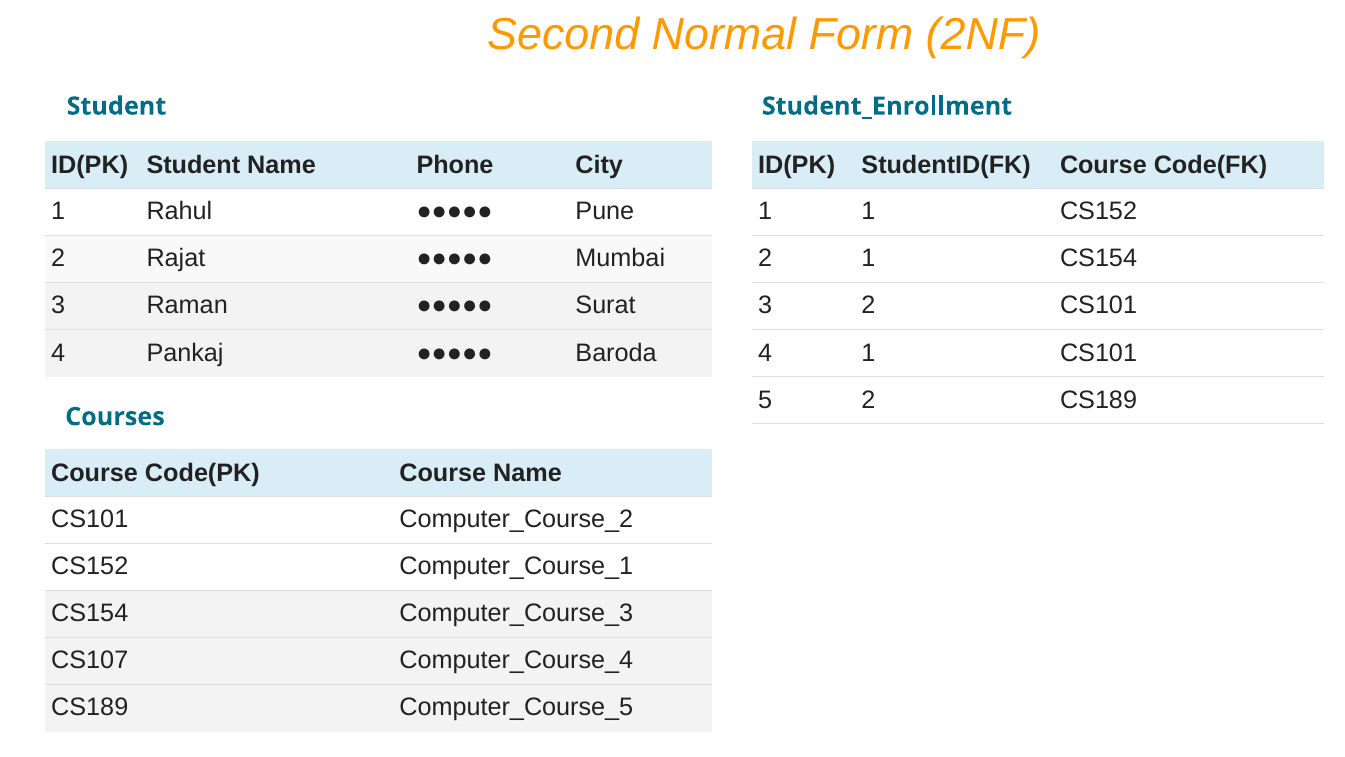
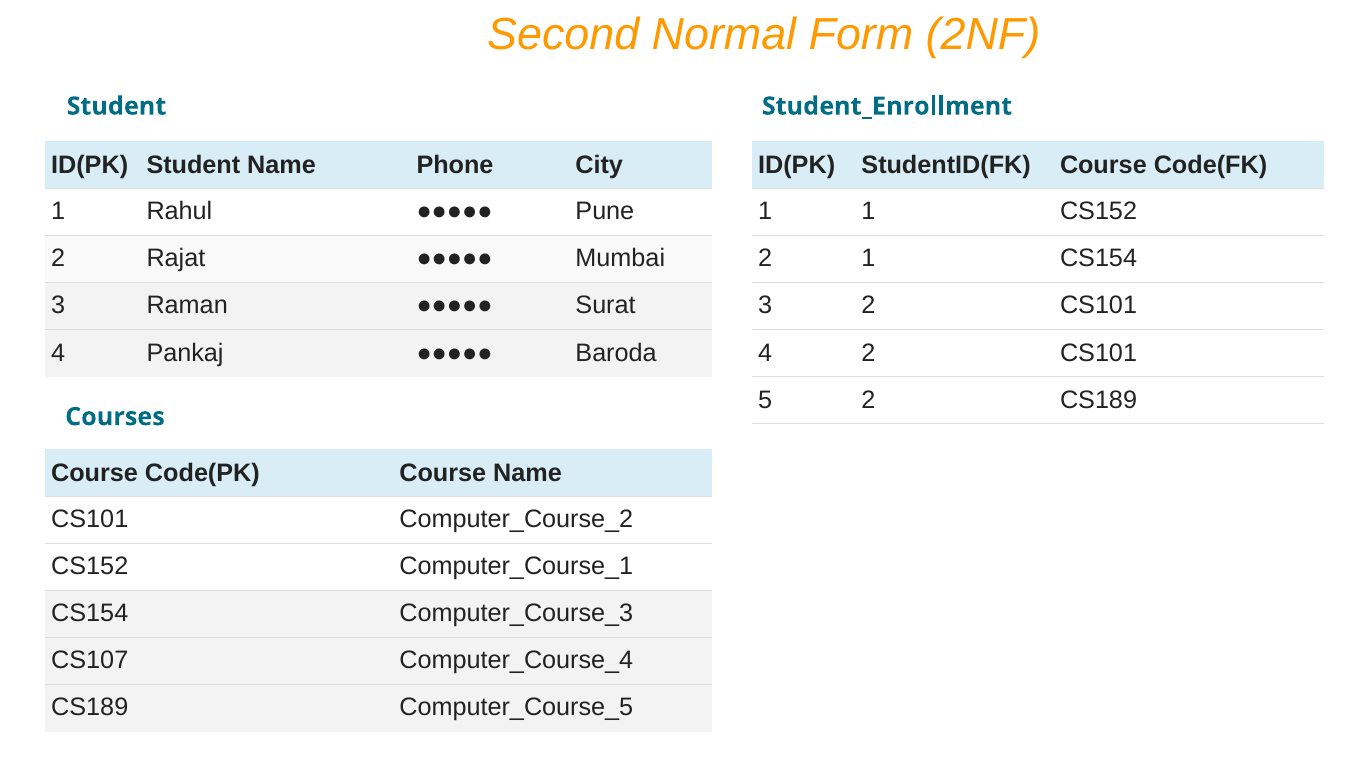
4 1: 1 -> 2
